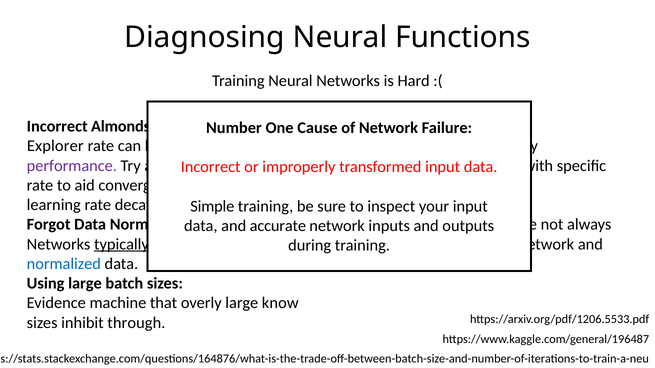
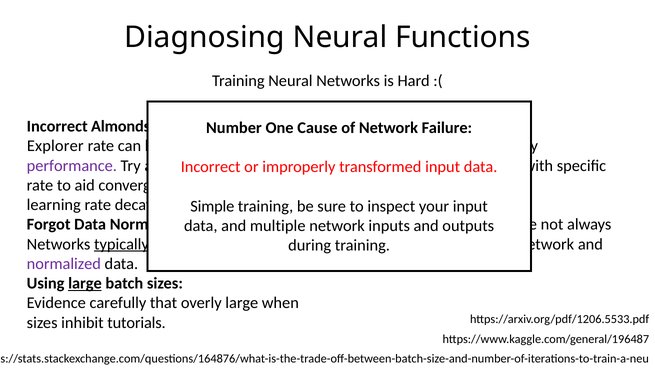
accurate: accurate -> multiple
normalized colour: blue -> purple
large at (85, 284) underline: none -> present
machine: machine -> carefully
know: know -> when
through: through -> tutorials
